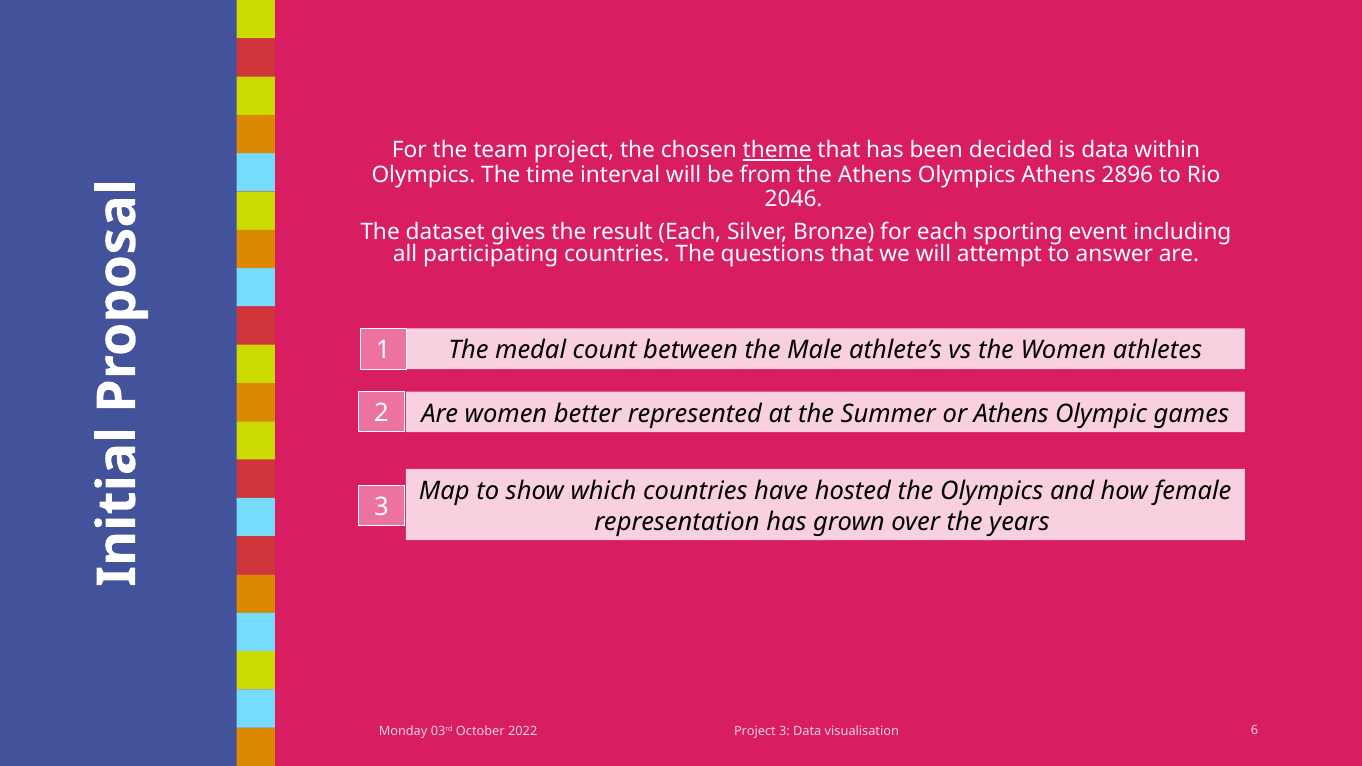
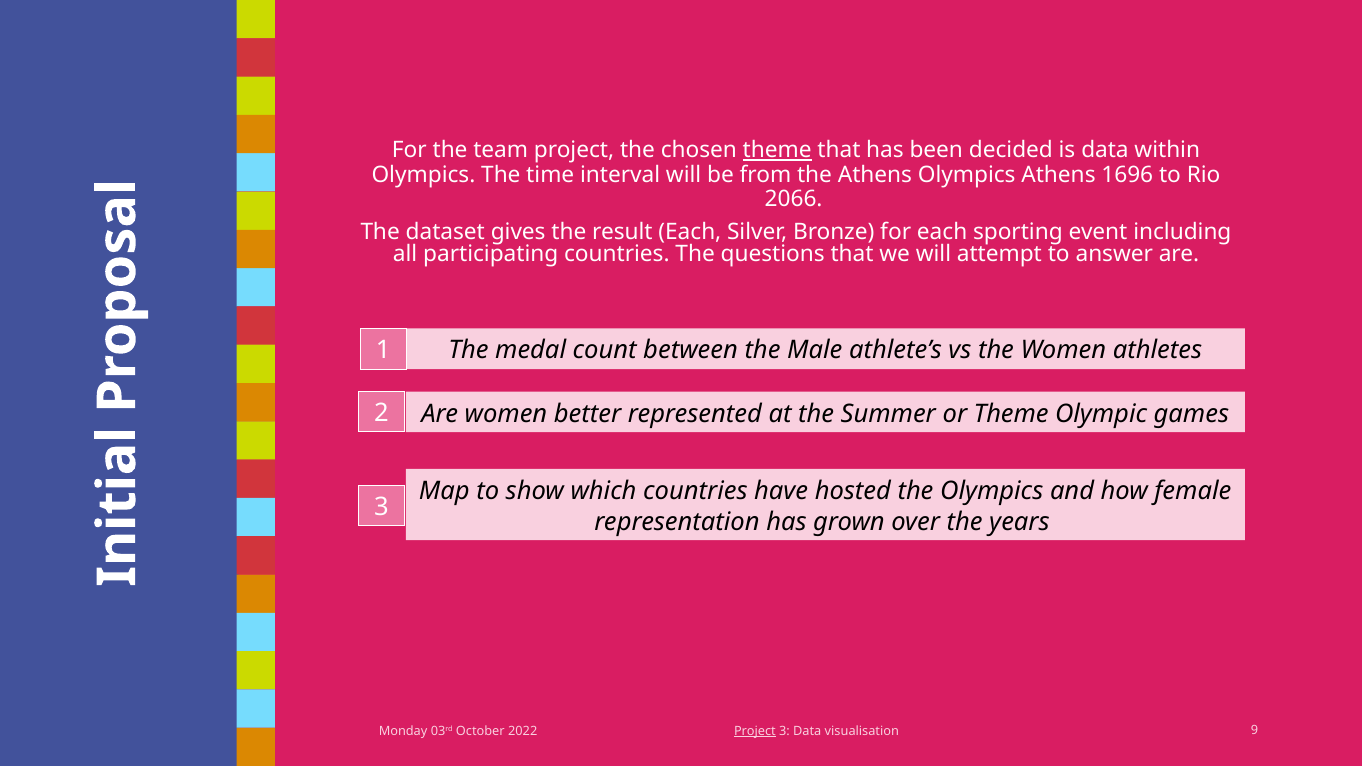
2896: 2896 -> 1696
2046: 2046 -> 2066
or Athens: Athens -> Theme
Project at (755, 731) underline: none -> present
6: 6 -> 9
